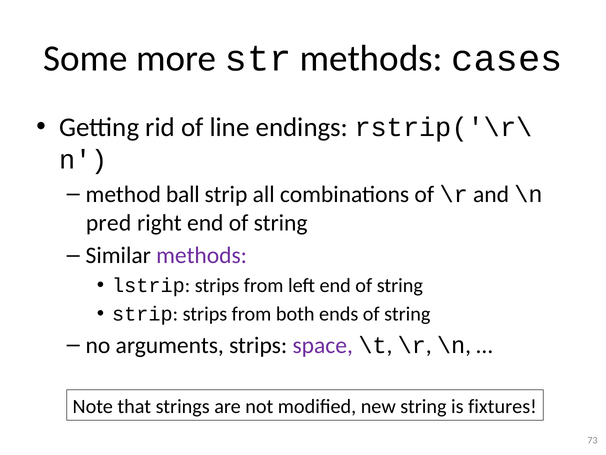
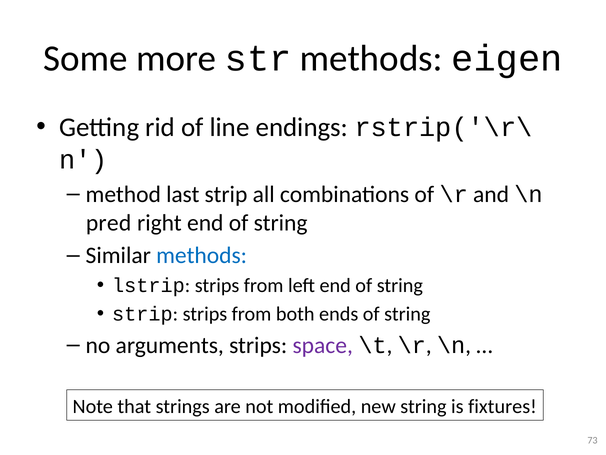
cases: cases -> eigen
ball: ball -> last
methods at (202, 255) colour: purple -> blue
